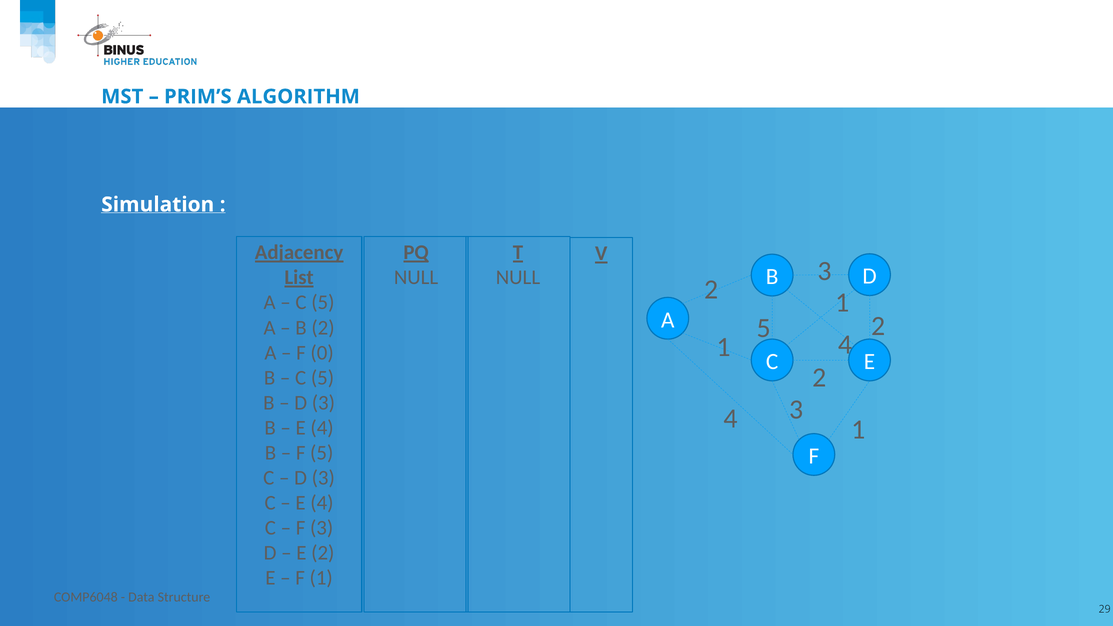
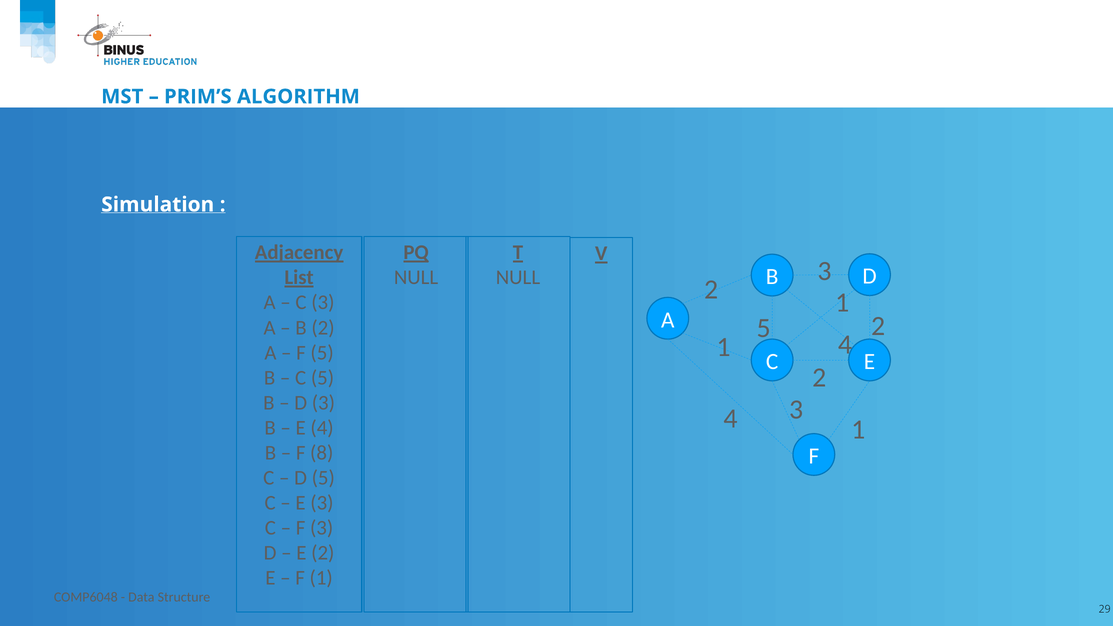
5 at (323, 303): 5 -> 3
F 0: 0 -> 5
F 5: 5 -> 8
3 at (323, 478): 3 -> 5
4 at (322, 503): 4 -> 3
